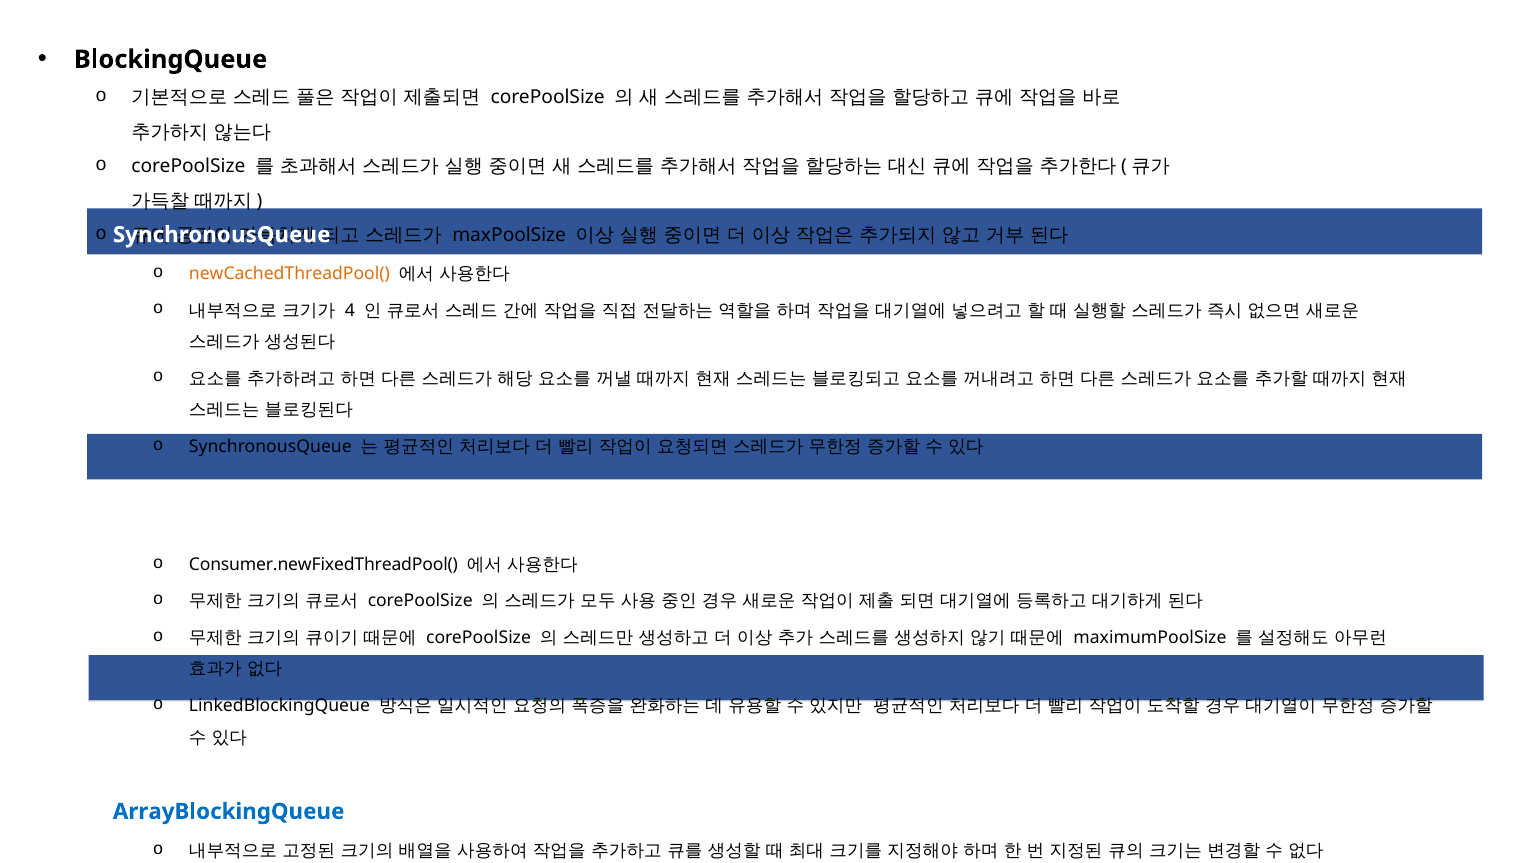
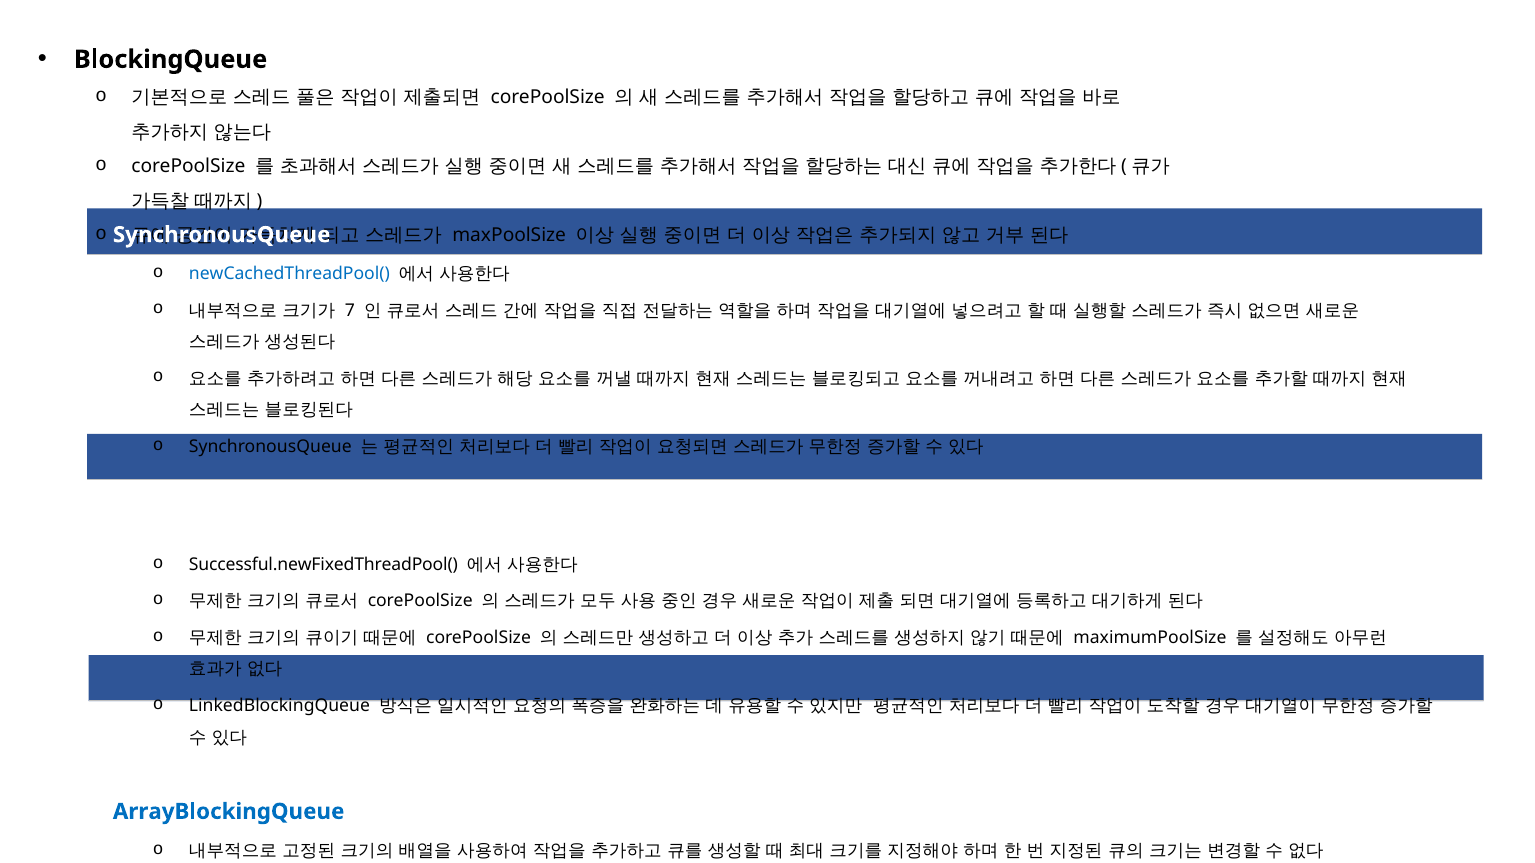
newCachedThreadPool( colour: orange -> blue
4: 4 -> 7
Consumer.newFixedThreadPool(: Consumer.newFixedThreadPool( -> Successful.newFixedThreadPool(
